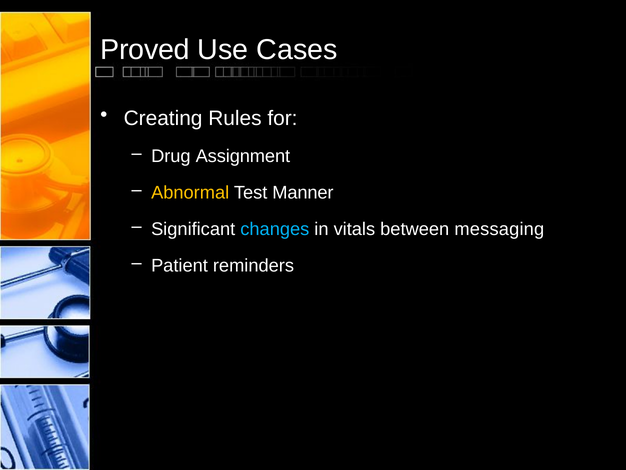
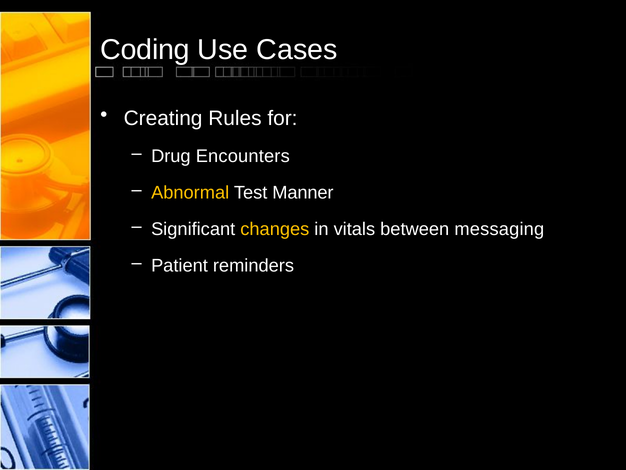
Proved: Proved -> Coding
Assignment: Assignment -> Encounters
changes colour: light blue -> yellow
